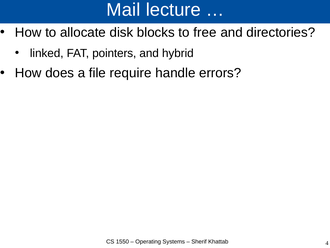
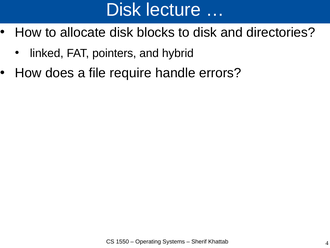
Mail at (123, 10): Mail -> Disk
to free: free -> disk
